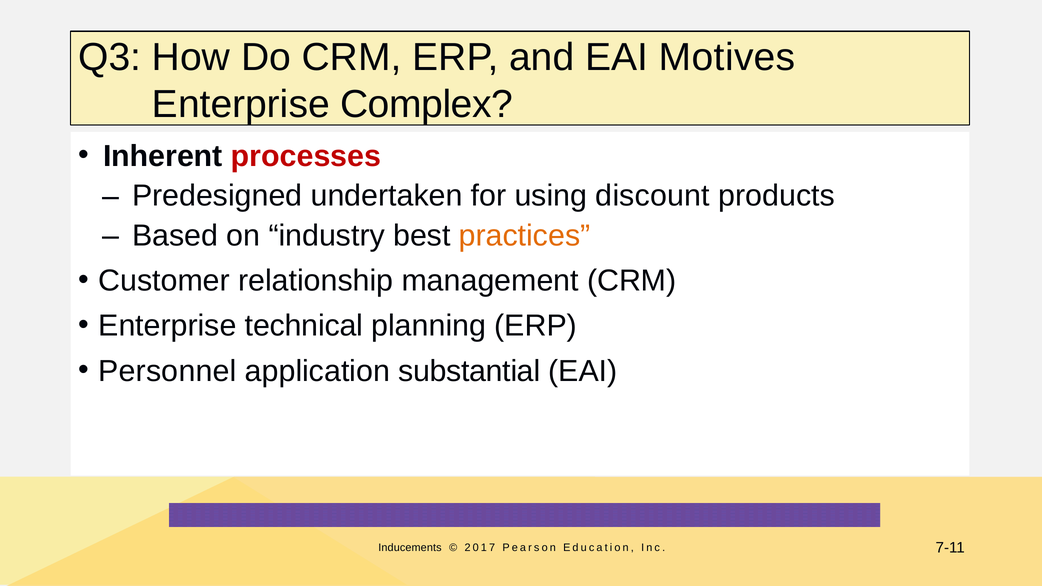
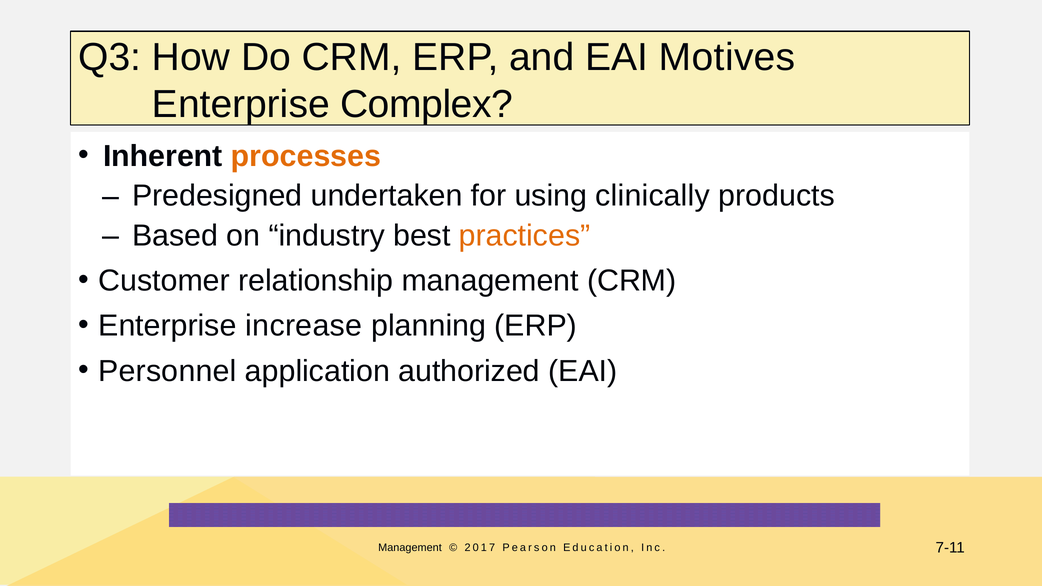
processes colour: red -> orange
discount: discount -> clinically
technical: technical -> increase
substantial: substantial -> authorized
Inducements at (410, 548): Inducements -> Management
